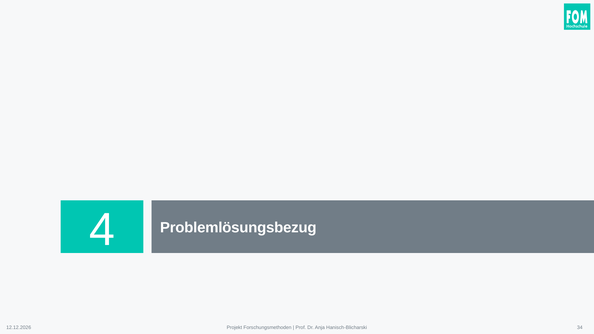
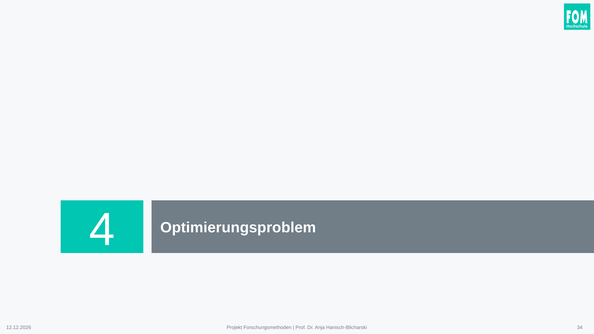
Problemlösungsbezug: Problemlösungsbezug -> Optimierungsproblem
